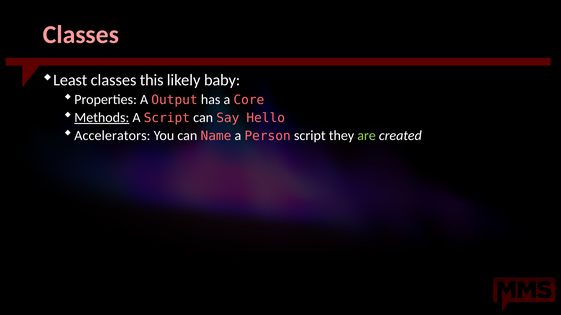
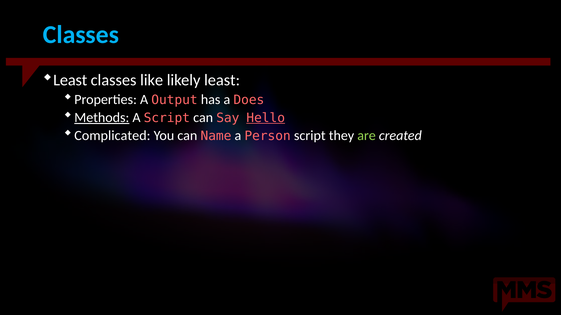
Classes at (81, 35) colour: pink -> light blue
this: this -> like
likely baby: baby -> least
Core: Core -> Does
Hello underline: none -> present
Accelerators: Accelerators -> Complicated
